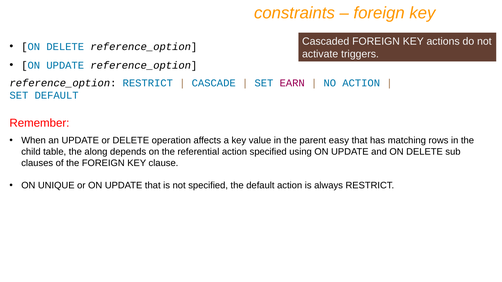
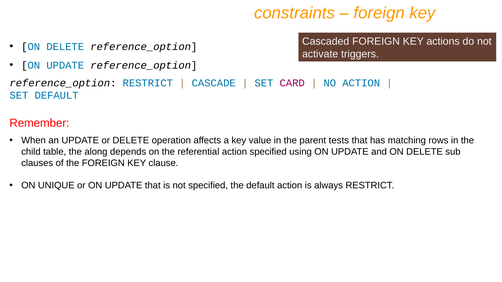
EARN: EARN -> CARD
easy: easy -> tests
